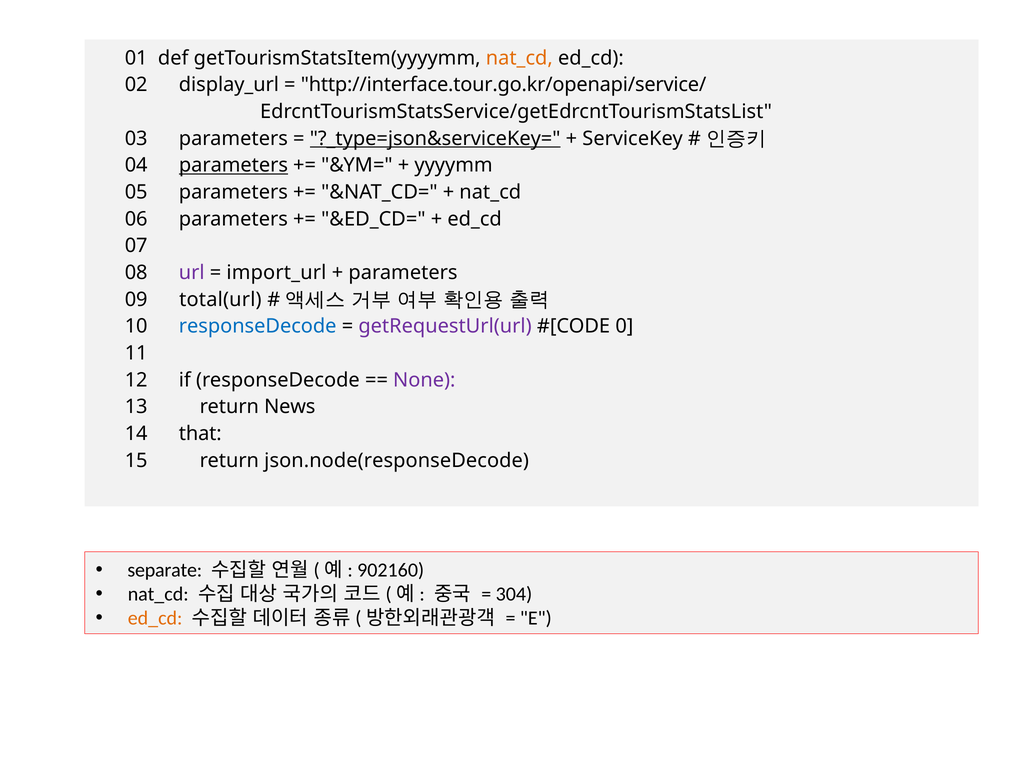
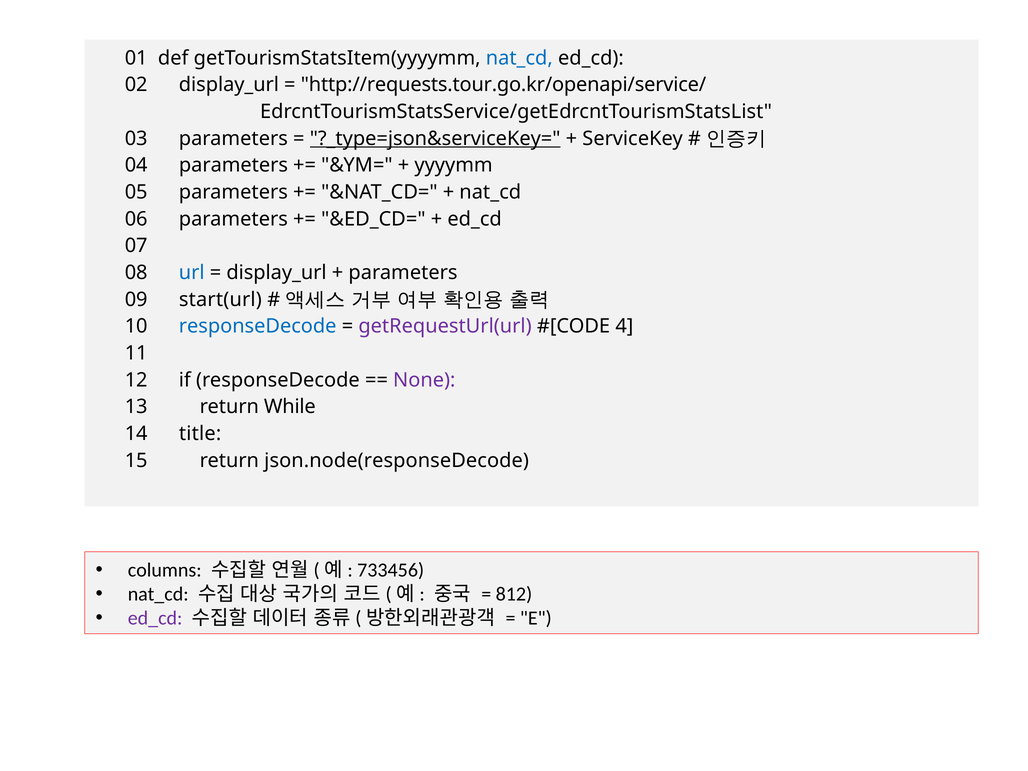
nat_cd at (519, 58) colour: orange -> blue
http://interface.tour.go.kr/openapi/service/: http://interface.tour.go.kr/openapi/service/ -> http://requests.tour.go.kr/openapi/service/
parameters at (233, 165) underline: present -> none
url colour: purple -> blue
import_url at (276, 273): import_url -> display_url
total(url: total(url -> start(url
0: 0 -> 4
News: News -> While
that: that -> title
separate: separate -> columns
902160: 902160 -> 733456
304: 304 -> 812
ed_cd at (155, 618) colour: orange -> purple
